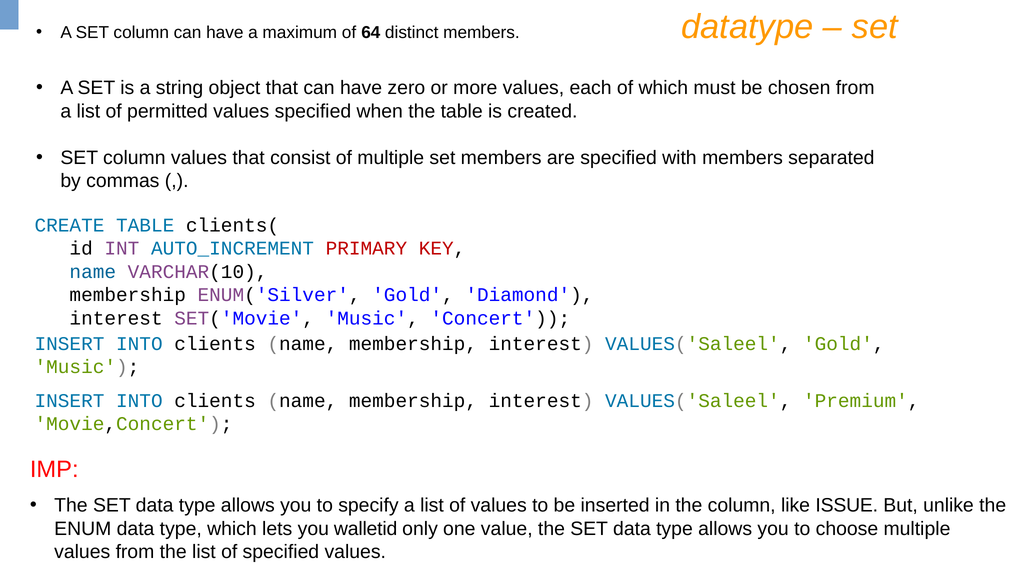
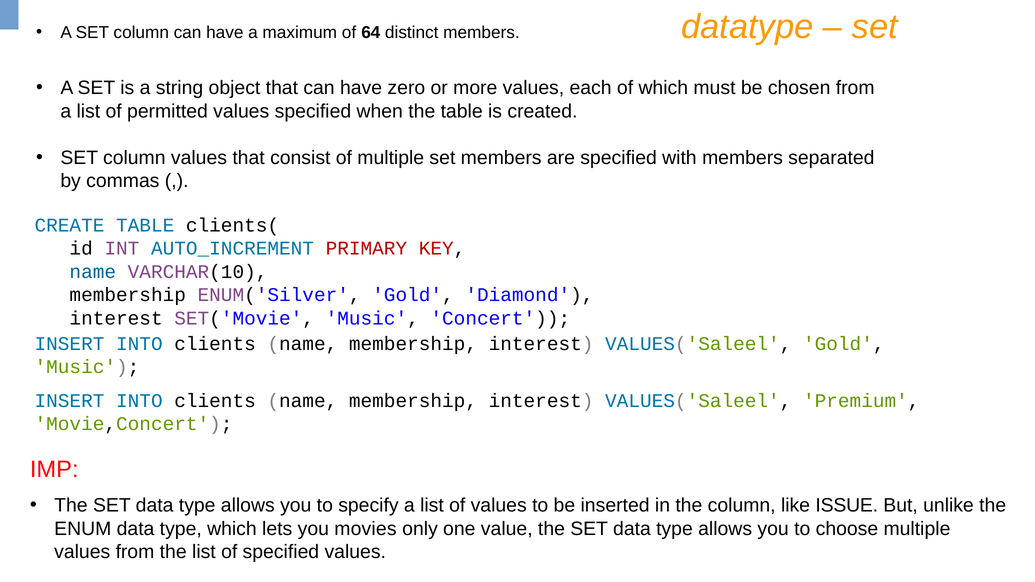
walletid: walletid -> movies
